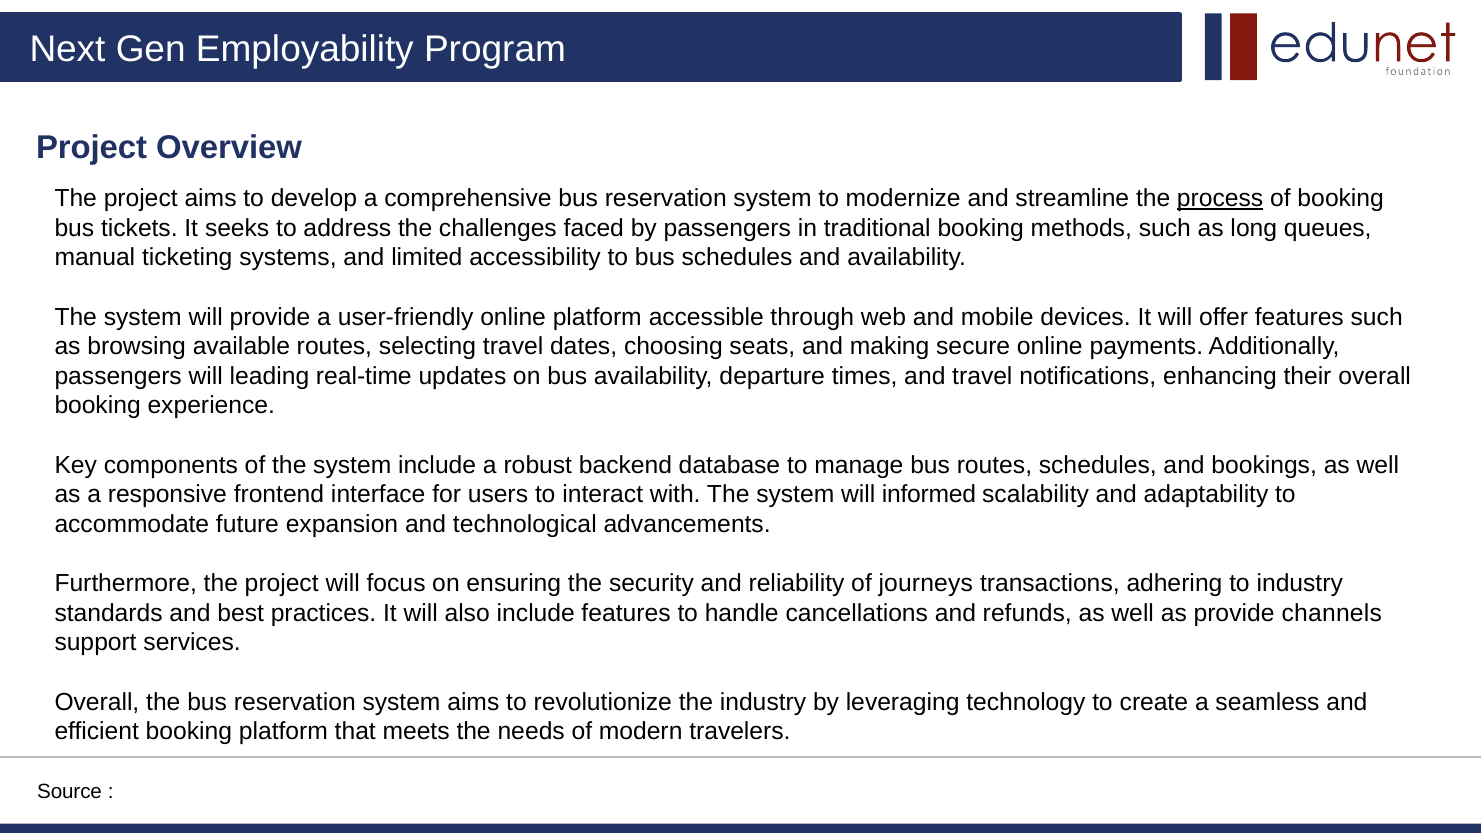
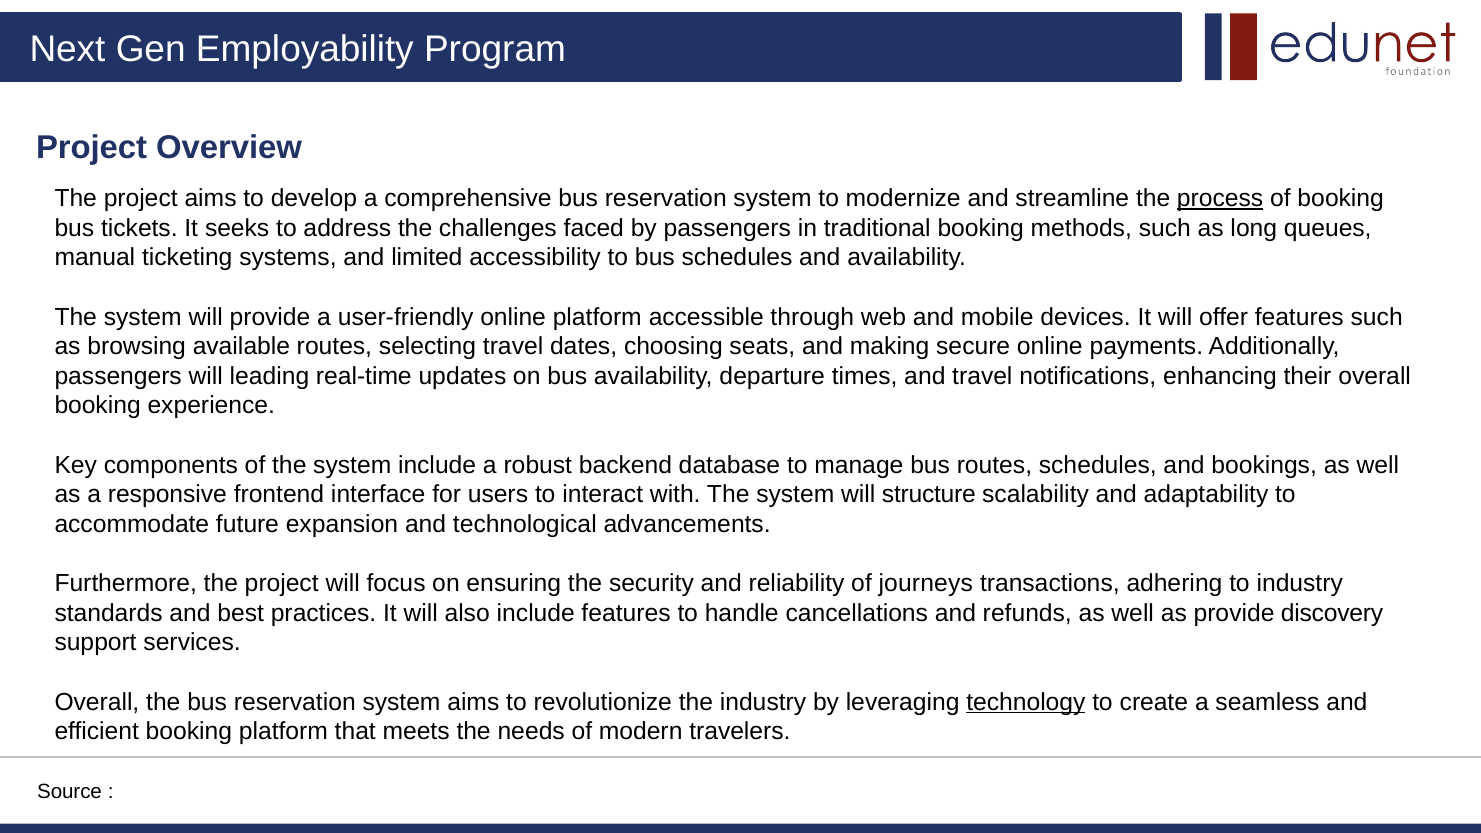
informed: informed -> structure
channels: channels -> discovery
technology underline: none -> present
